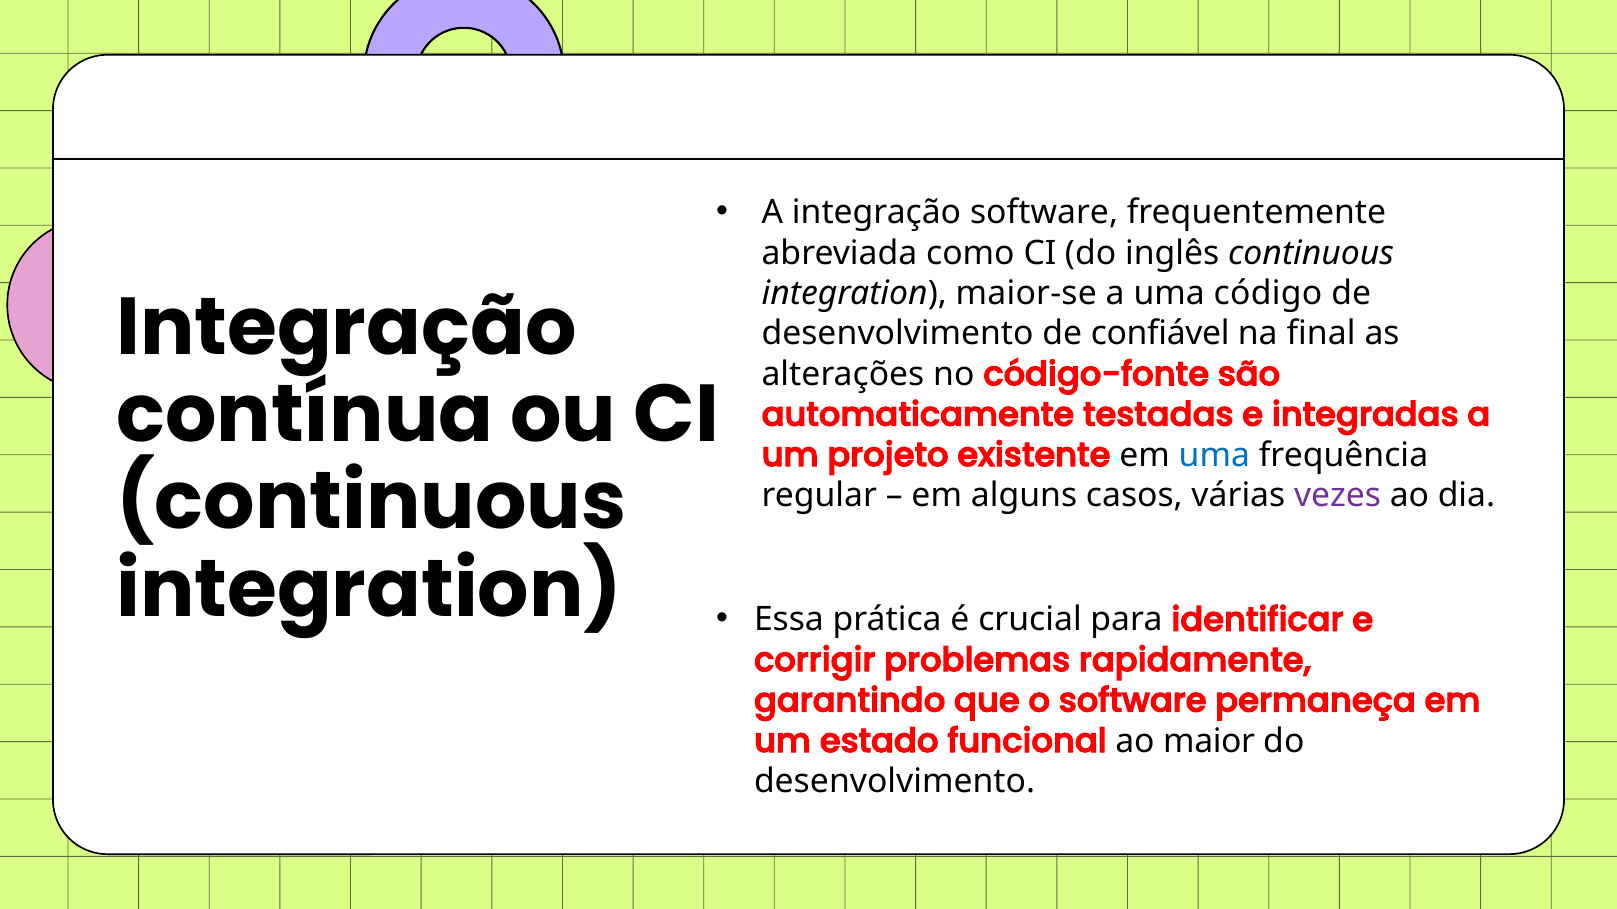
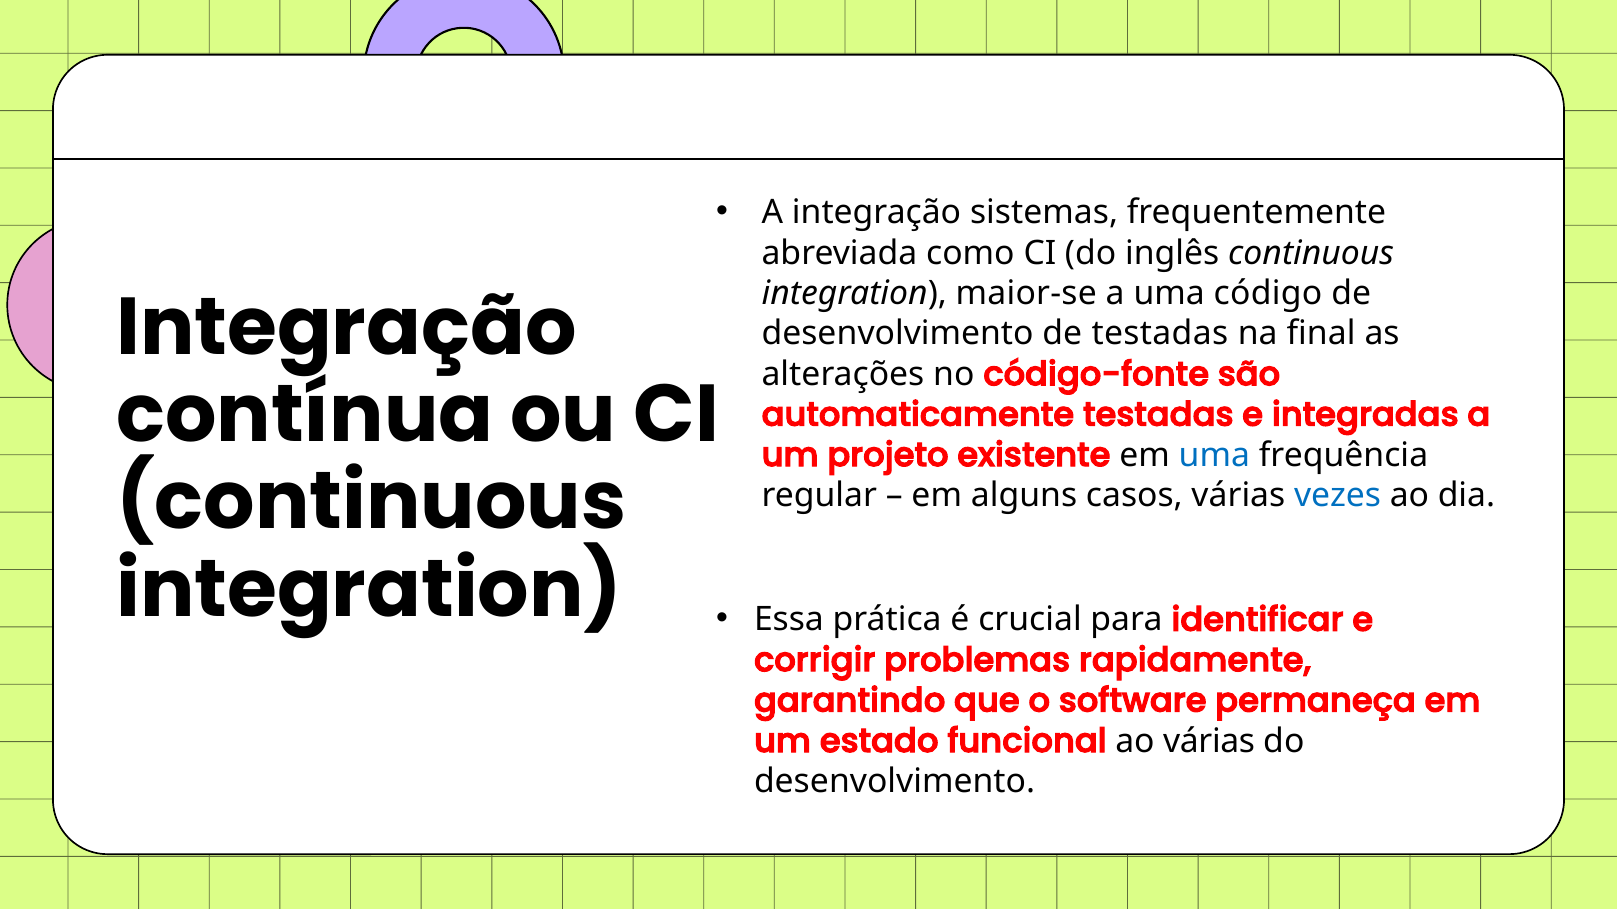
integração software: software -> sistemas
de confiável: confiável -> testadas
vezes colour: purple -> blue
ao maior: maior -> várias
